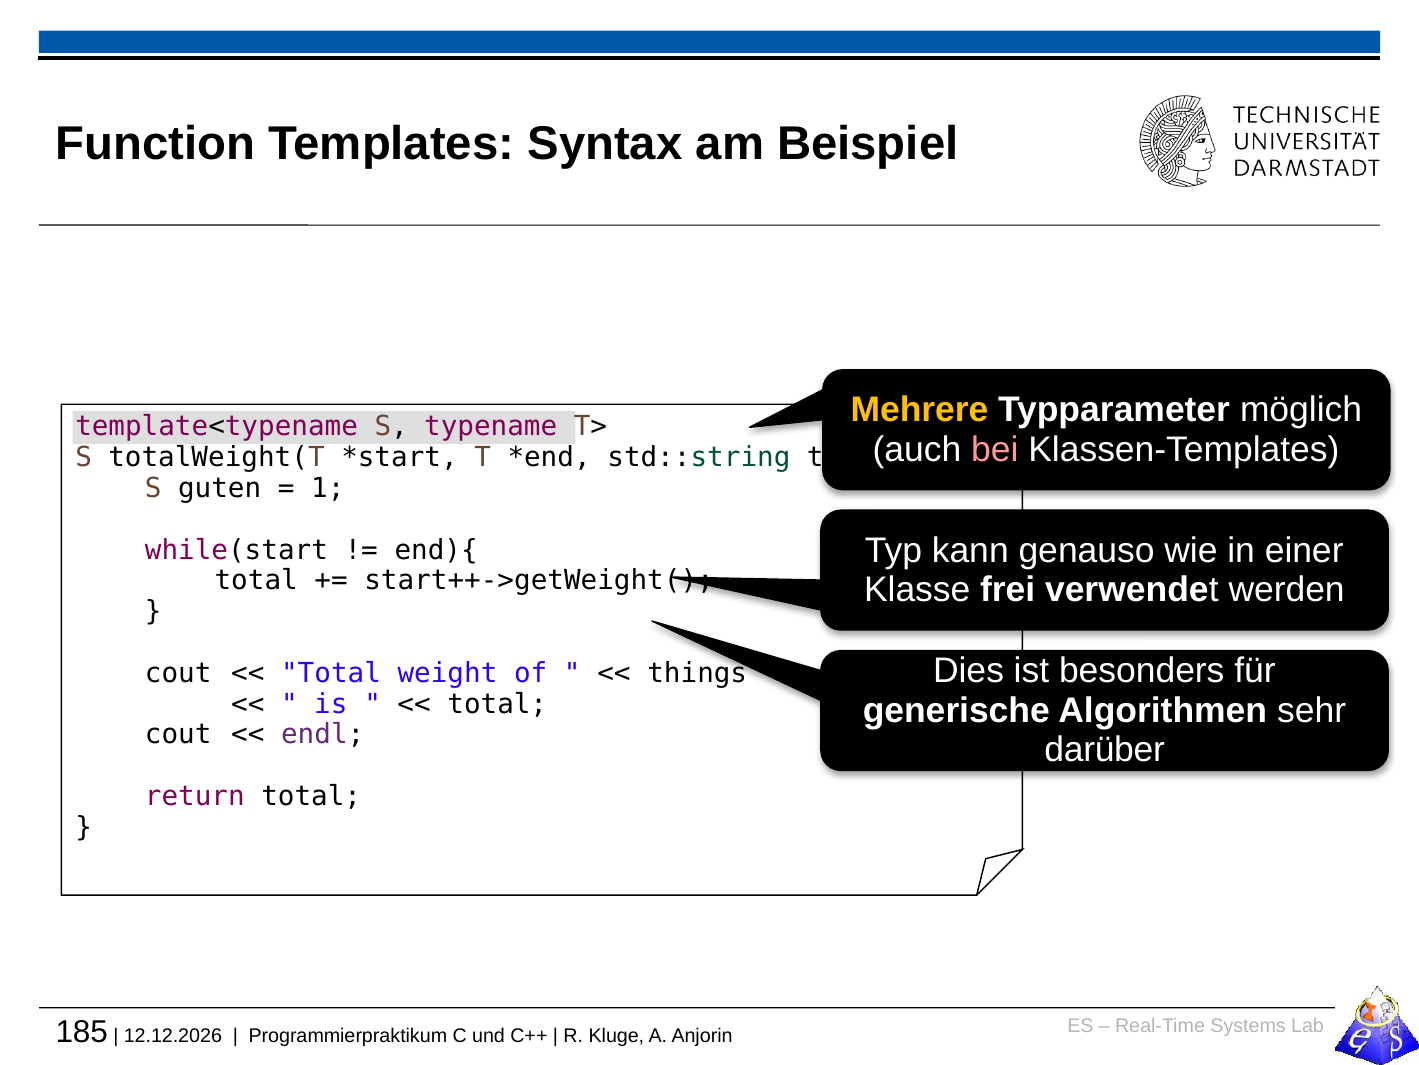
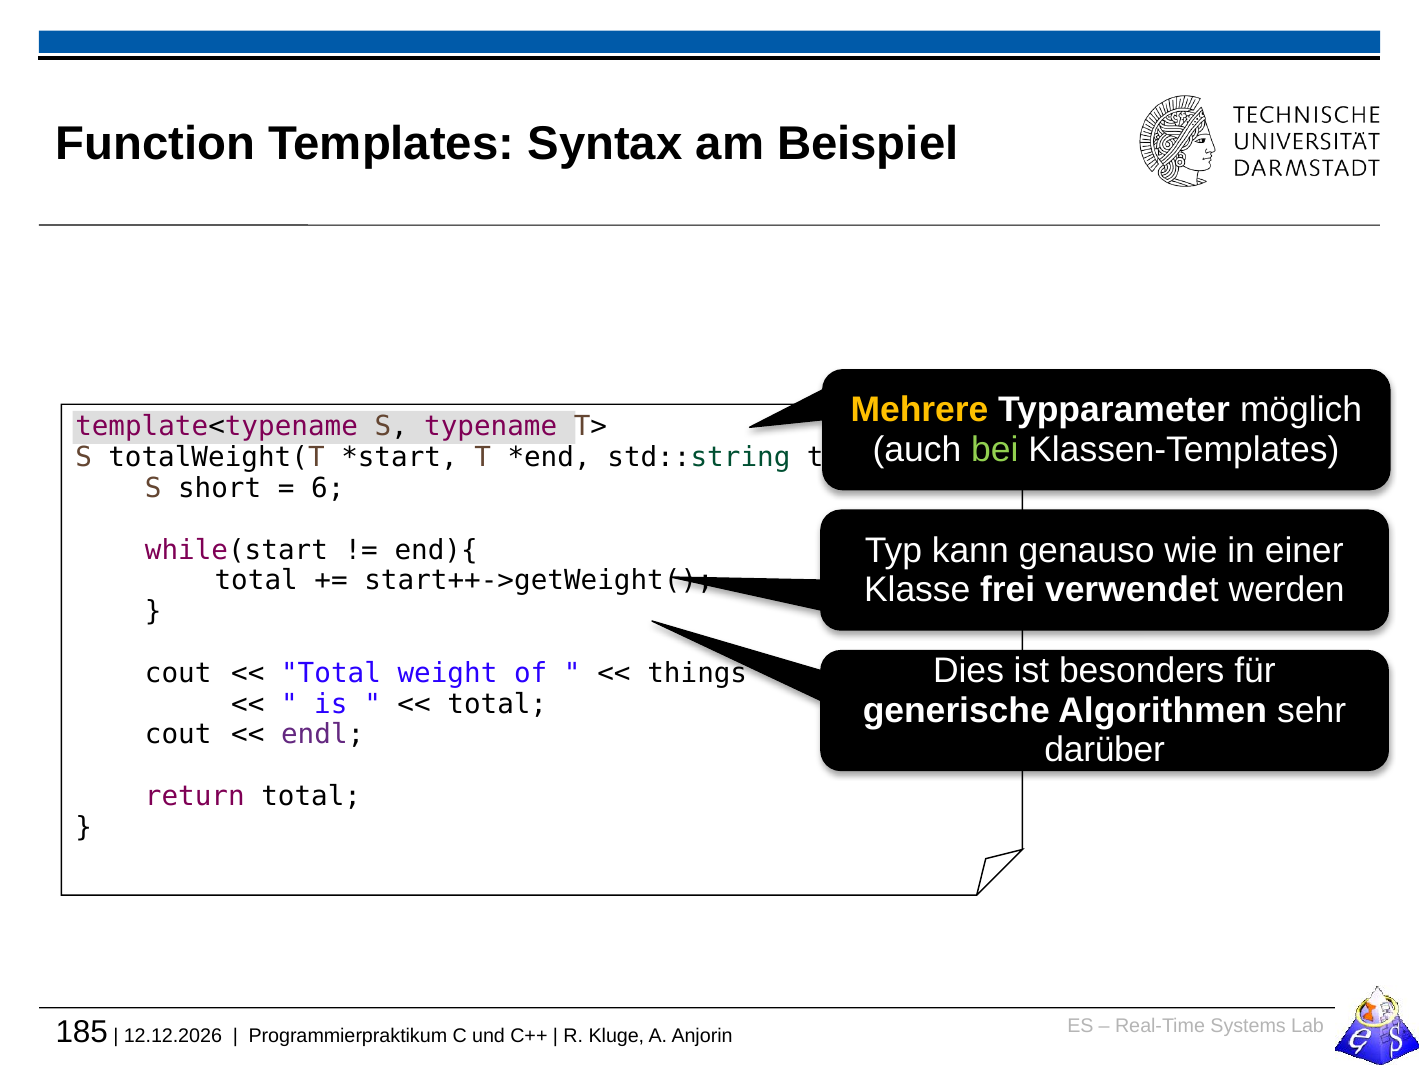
bei colour: pink -> light green
guten: guten -> short
1: 1 -> 6
